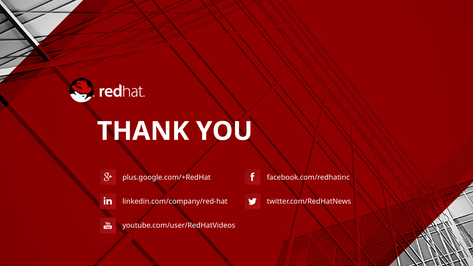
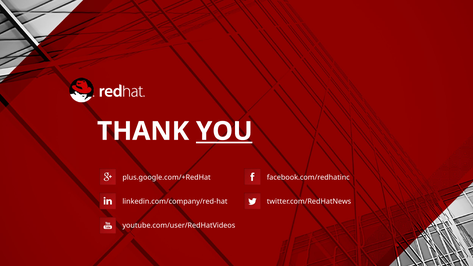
YOU underline: none -> present
